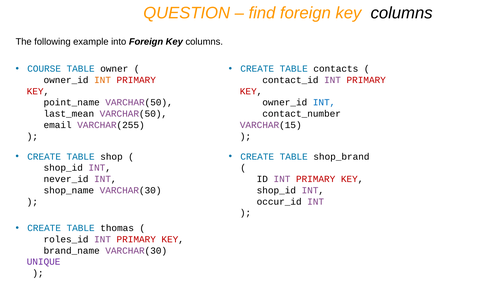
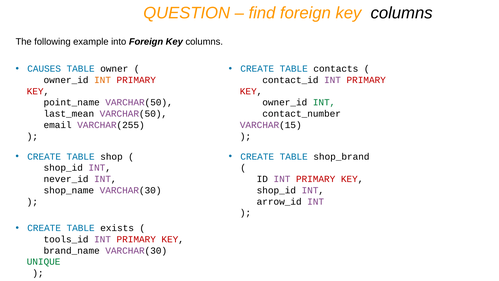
COURSE: COURSE -> CAUSES
INT at (324, 102) colour: blue -> green
occur_id: occur_id -> arrow_id
thomas: thomas -> exists
roles_id: roles_id -> tools_id
UNIQUE colour: purple -> green
